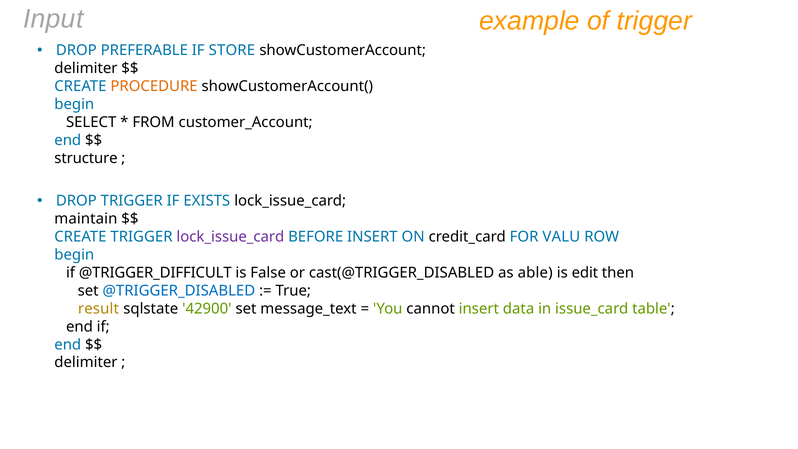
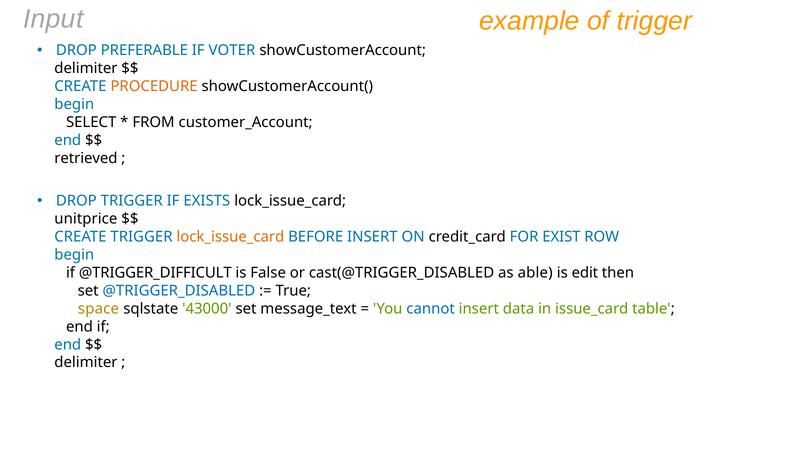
STORE: STORE -> VOTER
structure: structure -> retrieved
maintain: maintain -> unitprice
lock_issue_card at (230, 237) colour: purple -> orange
VALU: VALU -> EXIST
result: result -> space
42900: 42900 -> 43000
cannot colour: black -> blue
